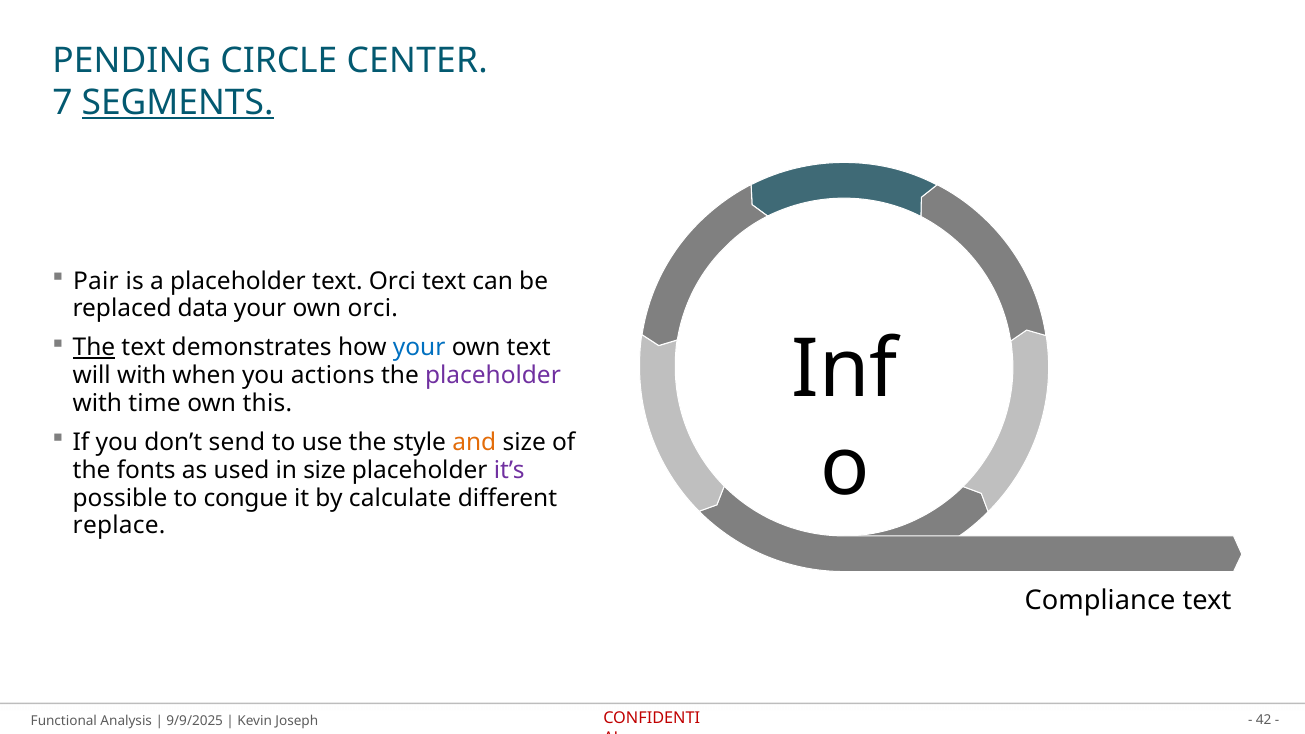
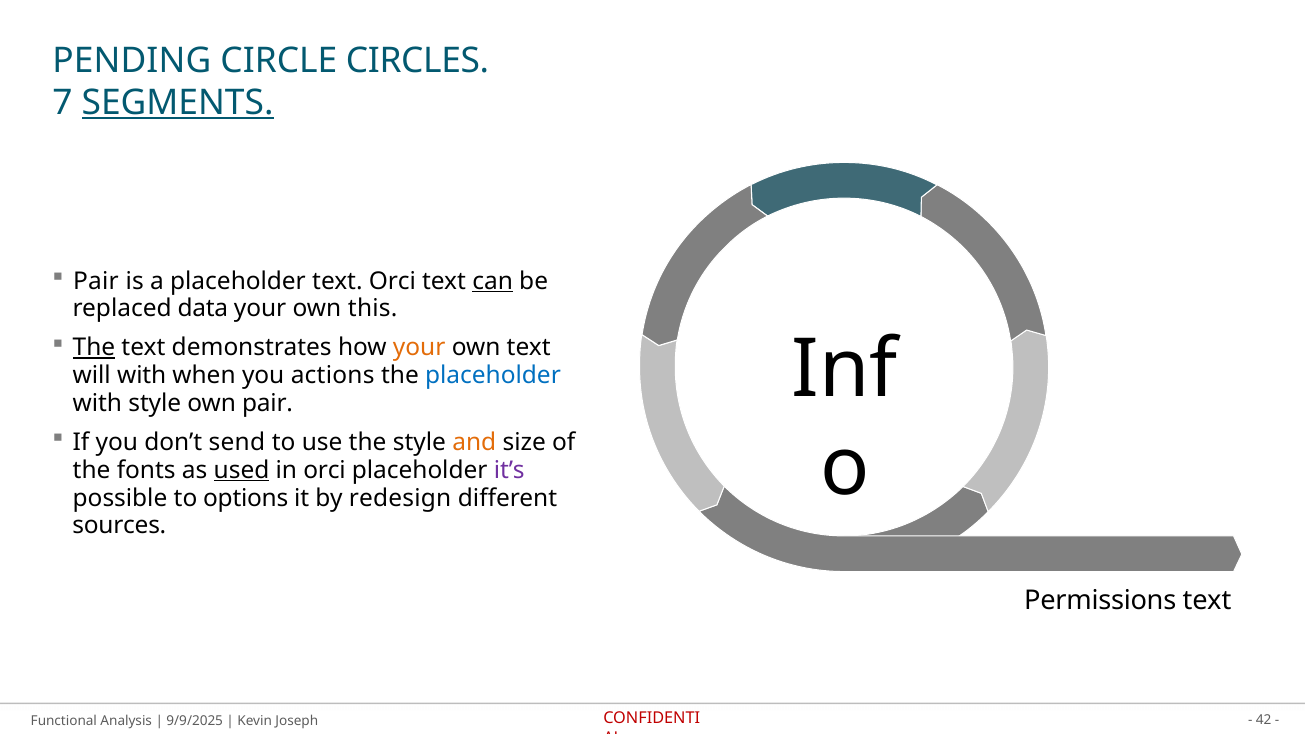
CENTER: CENTER -> CIRCLES
can underline: none -> present
own orci: orci -> this
your at (419, 348) colour: blue -> orange
placeholder at (493, 376) colour: purple -> blue
with time: time -> style
own this: this -> pair
used underline: none -> present
in size: size -> orci
congue: congue -> options
calculate: calculate -> redesign
replace: replace -> sources
Compliance: Compliance -> Permissions
